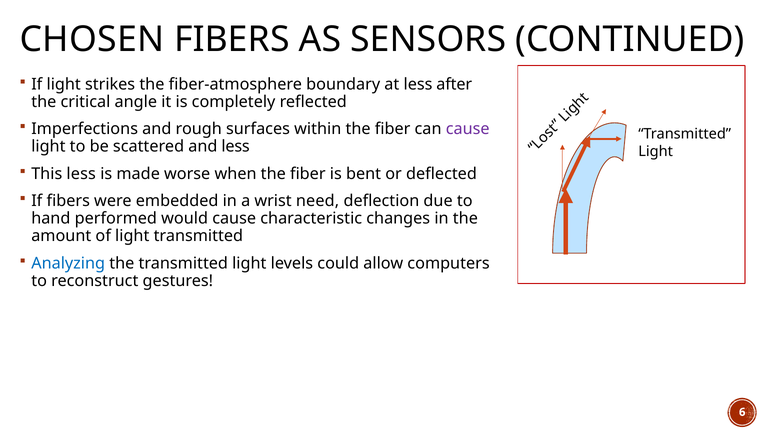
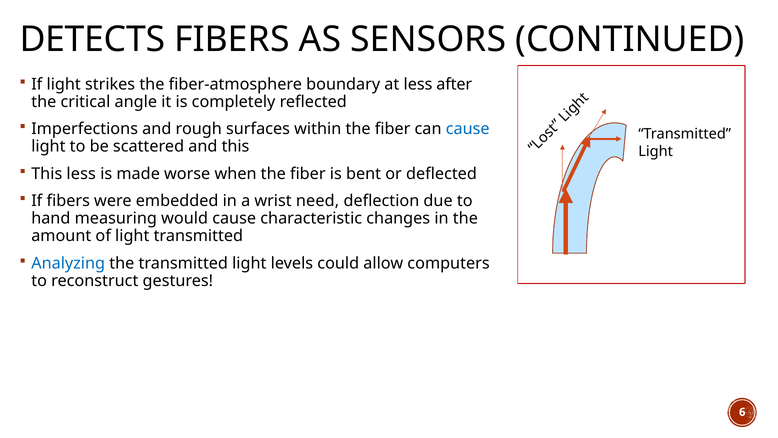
CHOSEN: CHOSEN -> DETECTS
cause at (468, 129) colour: purple -> blue
and less: less -> this
performed: performed -> measuring
